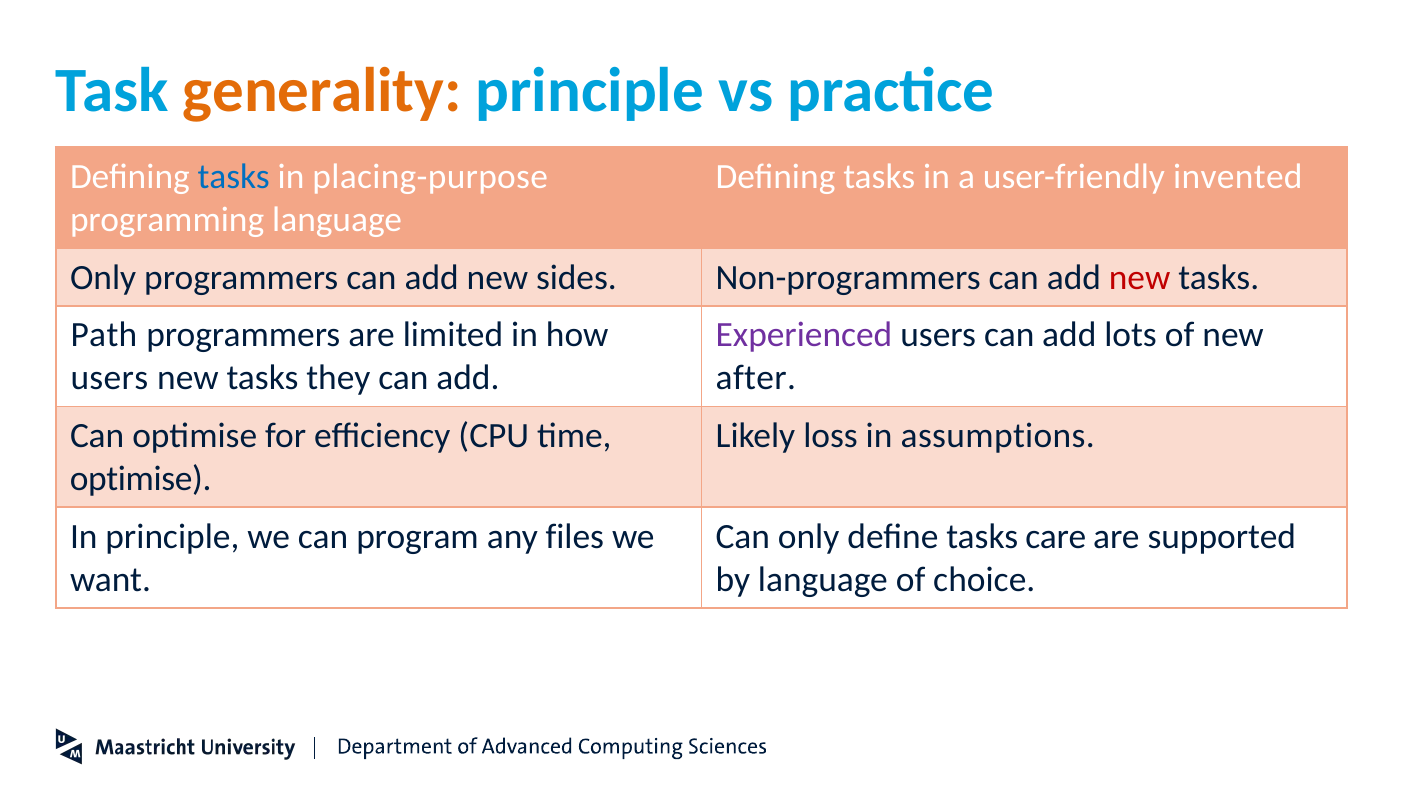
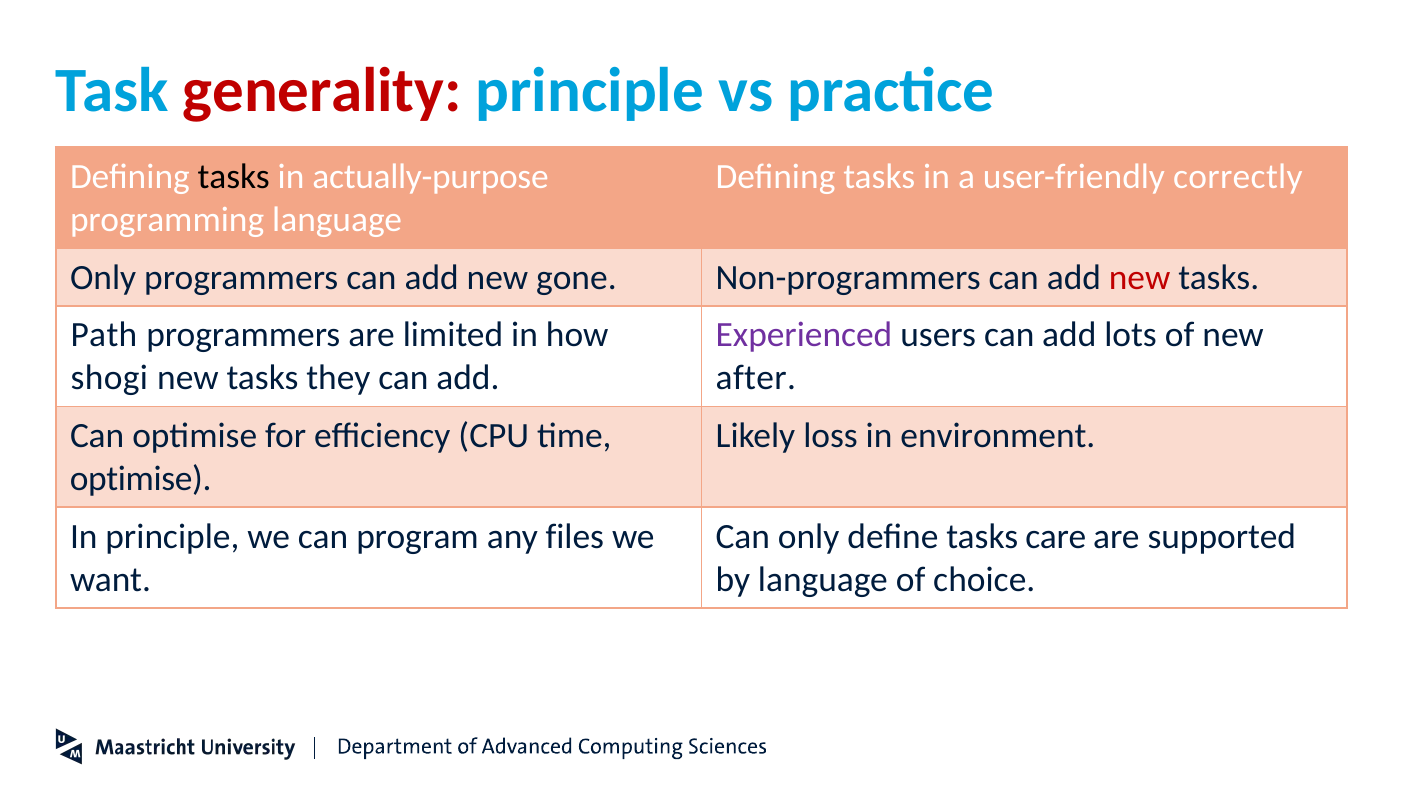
generality colour: orange -> red
tasks at (234, 176) colour: blue -> black
placing-purpose: placing-purpose -> actually-purpose
invented: invented -> correctly
sides: sides -> gone
users at (109, 378): users -> shogi
assumptions: assumptions -> environment
